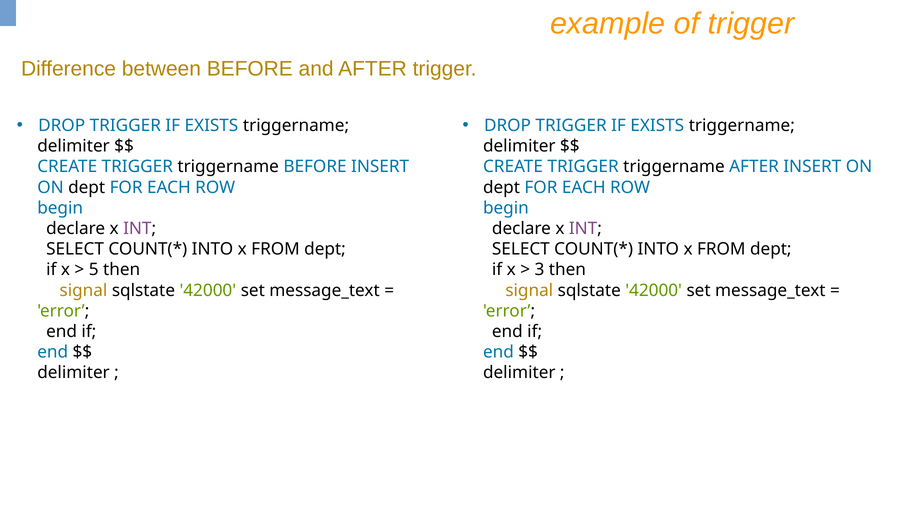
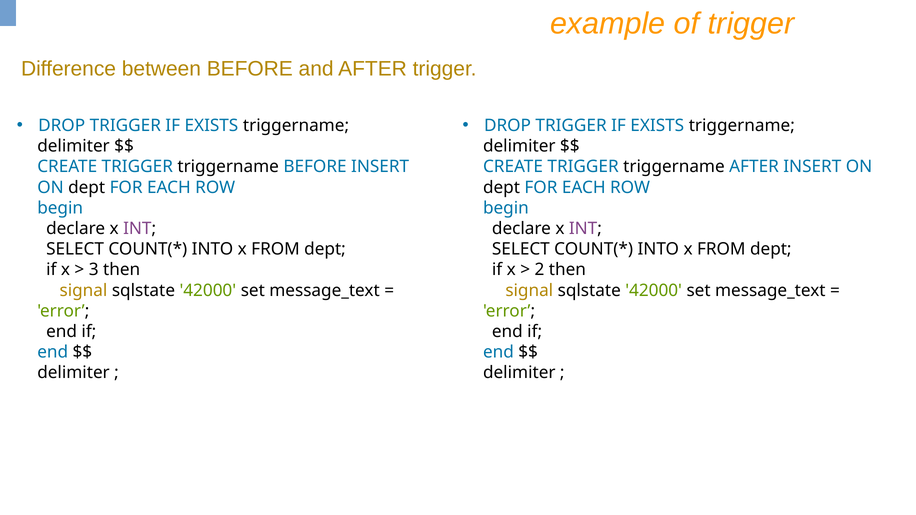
5: 5 -> 3
3: 3 -> 2
